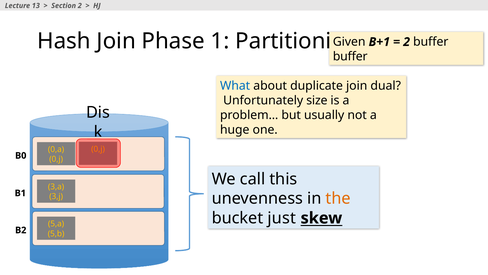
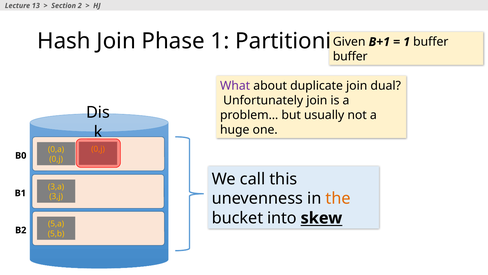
2 at (407, 42): 2 -> 1
What colour: blue -> purple
Unfortunately size: size -> join
just: just -> into
